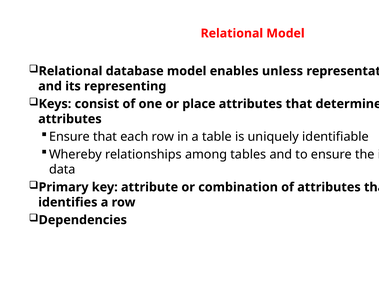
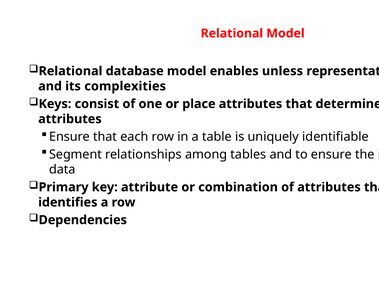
representing: representing -> complexities
Whereby: Whereby -> Segment
